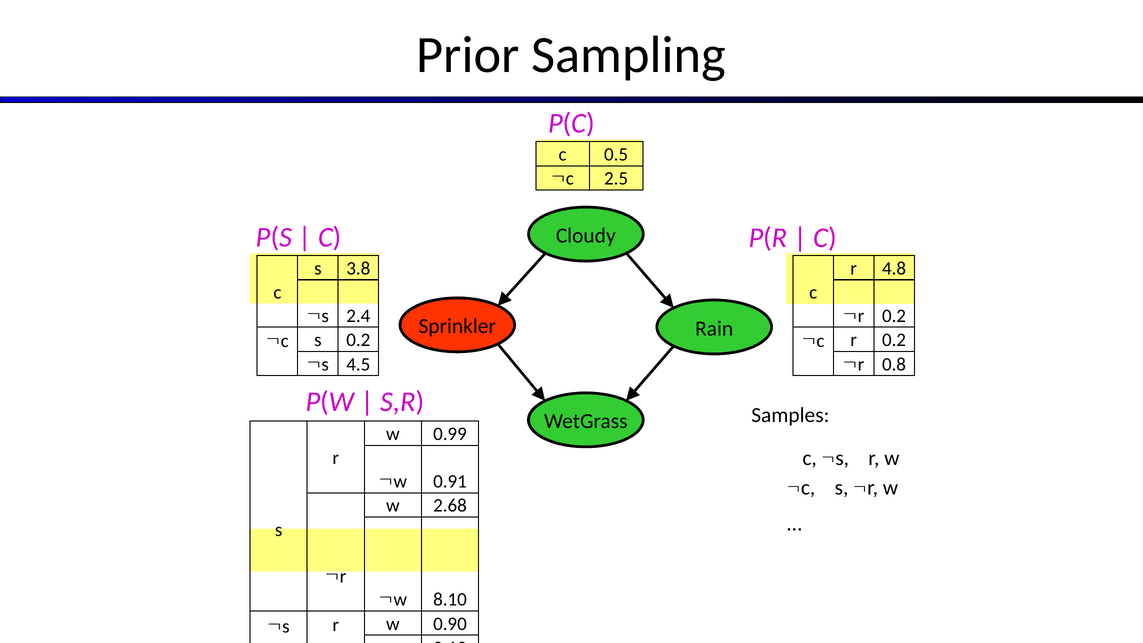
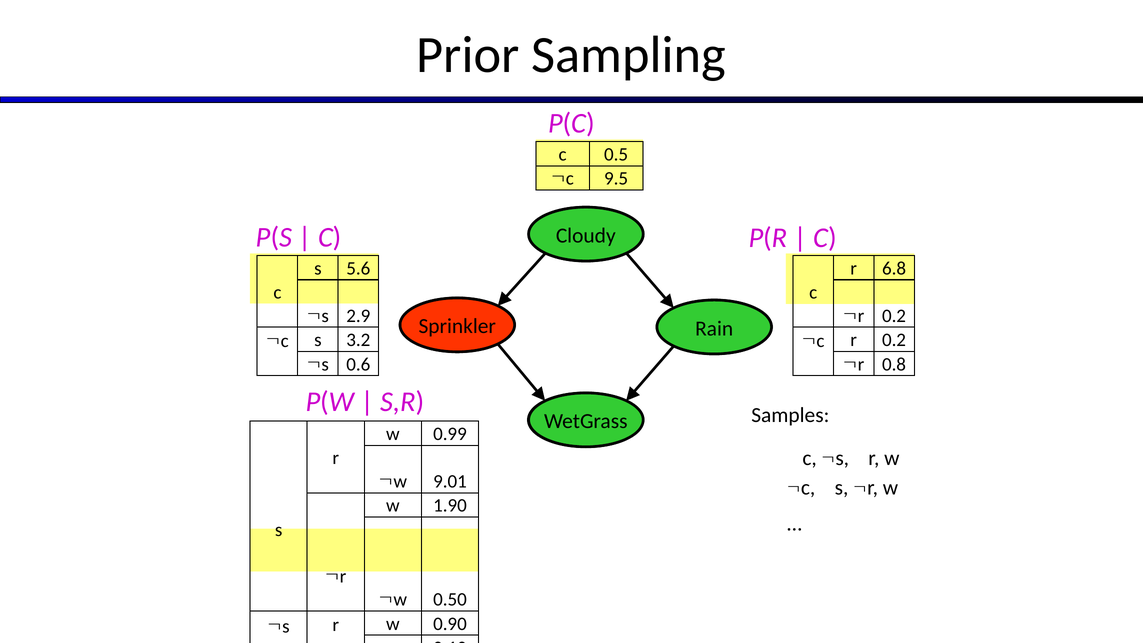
2.5: 2.5 -> 9.5
3.8: 3.8 -> 5.6
4.8: 4.8 -> 6.8
2.4: 2.4 -> 2.9
s 0.2: 0.2 -> 3.2
4.5: 4.5 -> 0.6
0.91: 0.91 -> 9.01
2.68: 2.68 -> 1.90
8.10: 8.10 -> 0.50
